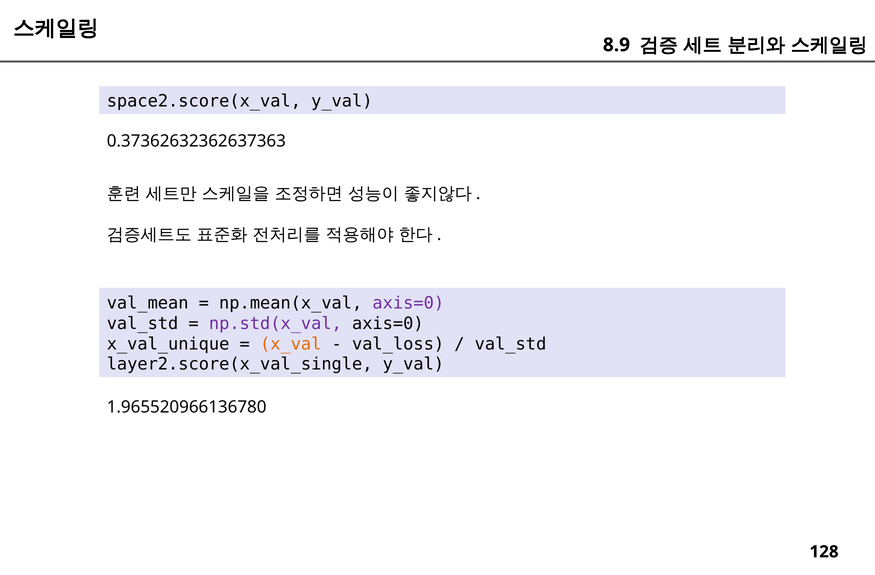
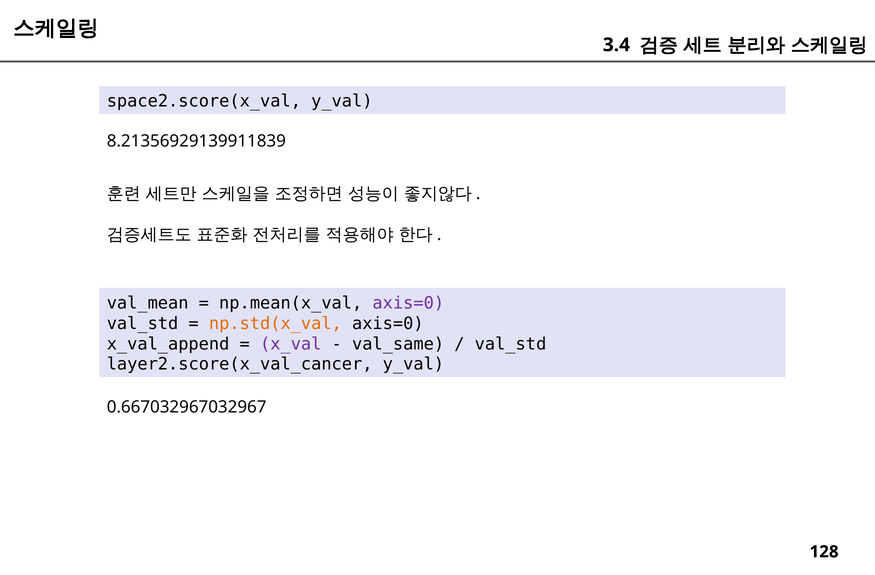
8.9: 8.9 -> 3.4
0.37362632362637363: 0.37362632362637363 -> 8.21356929139911839
np.std(x_val colour: purple -> orange
x_val_unique: x_val_unique -> x_val_append
x_val colour: orange -> purple
val_loss: val_loss -> val_same
layer2.score(x_val_single: layer2.score(x_val_single -> layer2.score(x_val_cancer
1.965520966136780: 1.965520966136780 -> 0.667032967032967
